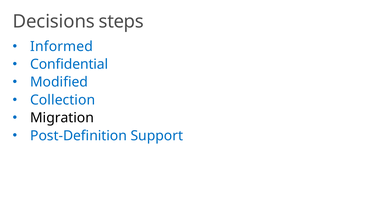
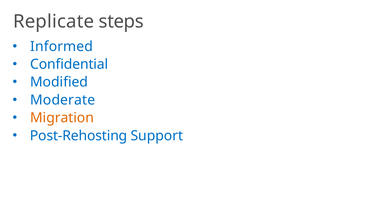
Decisions: Decisions -> Replicate
Collection: Collection -> Moderate
Migration colour: black -> orange
Post-Definition: Post-Definition -> Post-Rehosting
